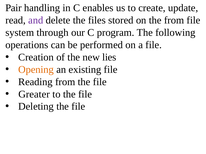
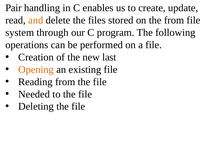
and colour: purple -> orange
lies: lies -> last
Greater: Greater -> Needed
